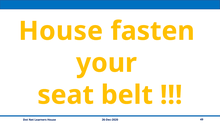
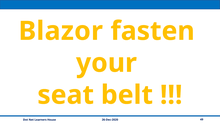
House at (61, 31): House -> Blazor
